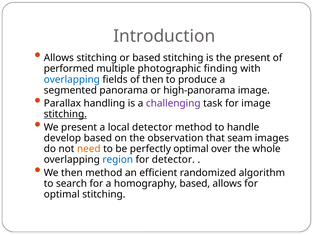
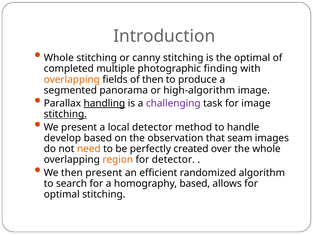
Allows at (59, 58): Allows -> Whole
or based: based -> canny
the present: present -> optimal
performed: performed -> completed
overlapping at (72, 79) colour: blue -> orange
high-panorama: high-panorama -> high-algorithm
handling underline: none -> present
perfectly optimal: optimal -> created
region colour: blue -> orange
then method: method -> present
